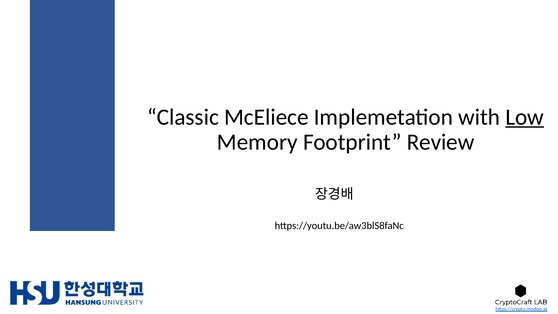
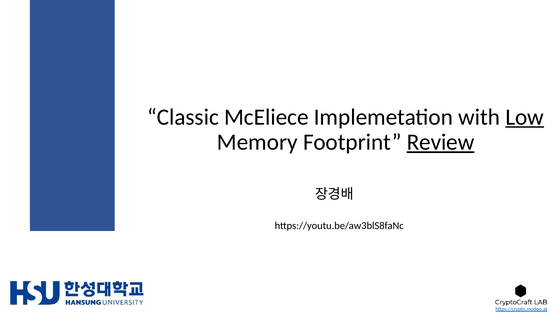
Review underline: none -> present
